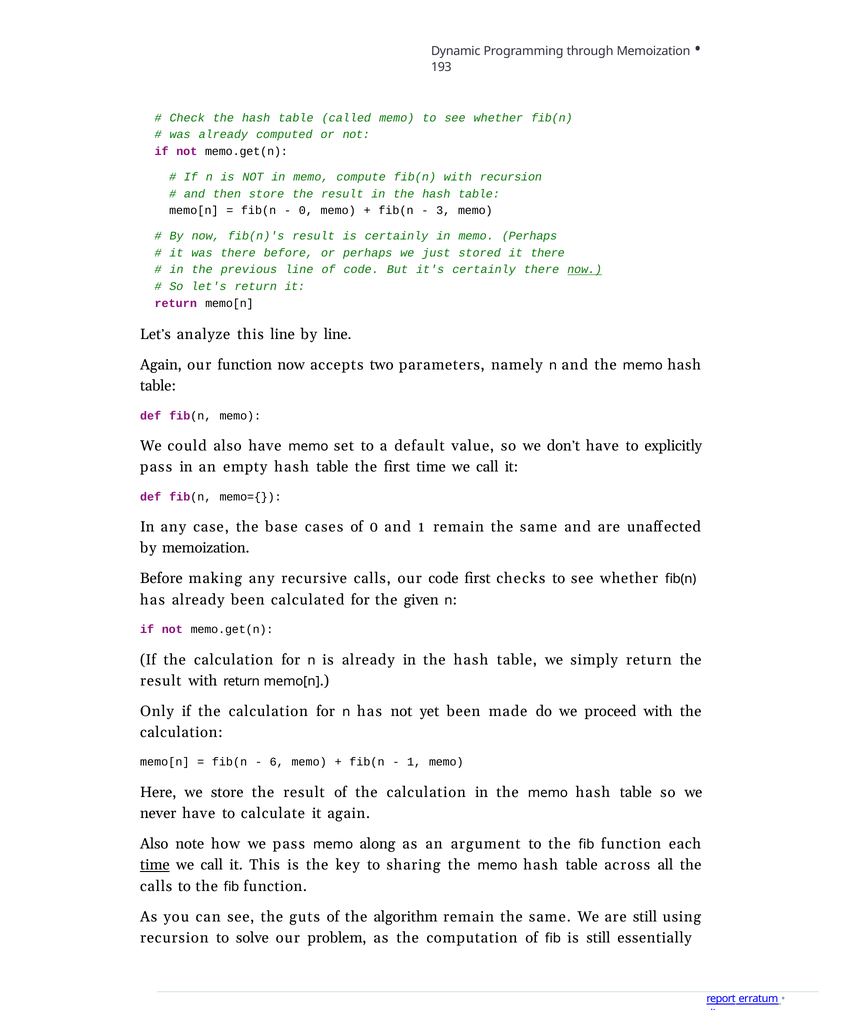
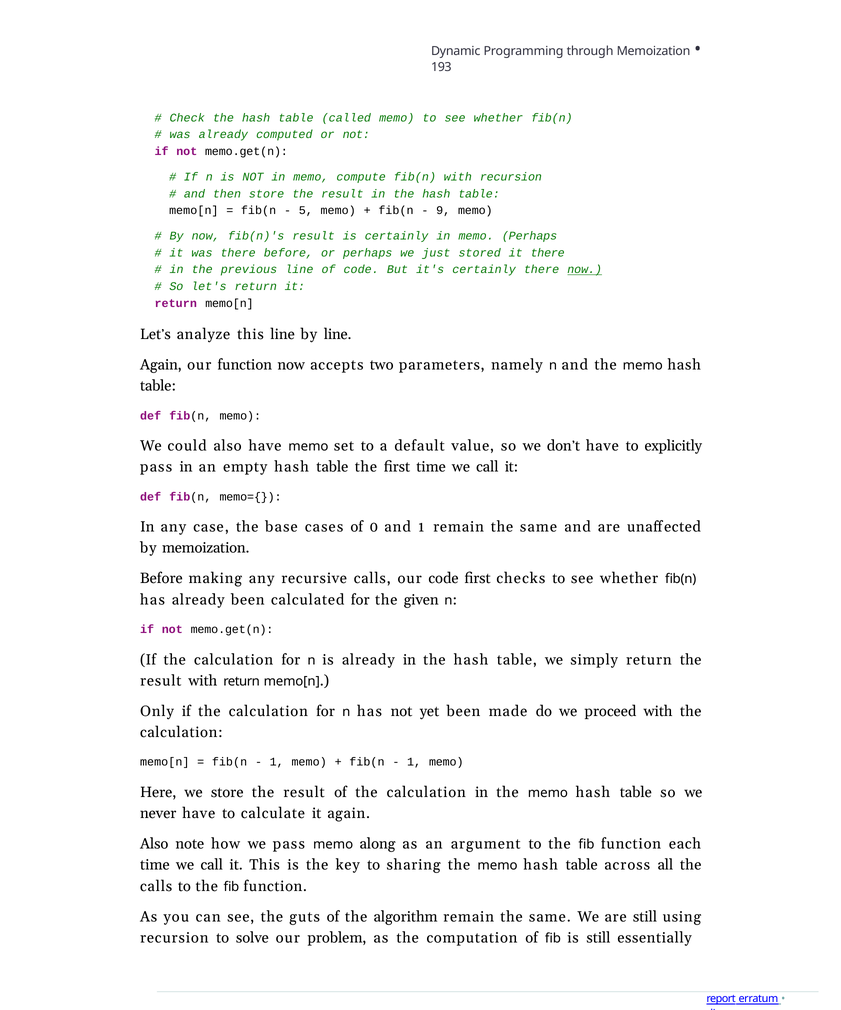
0 at (306, 210): 0 -> 5
3: 3 -> 9
6 at (277, 762): 6 -> 1
time at (155, 864) underline: present -> none
